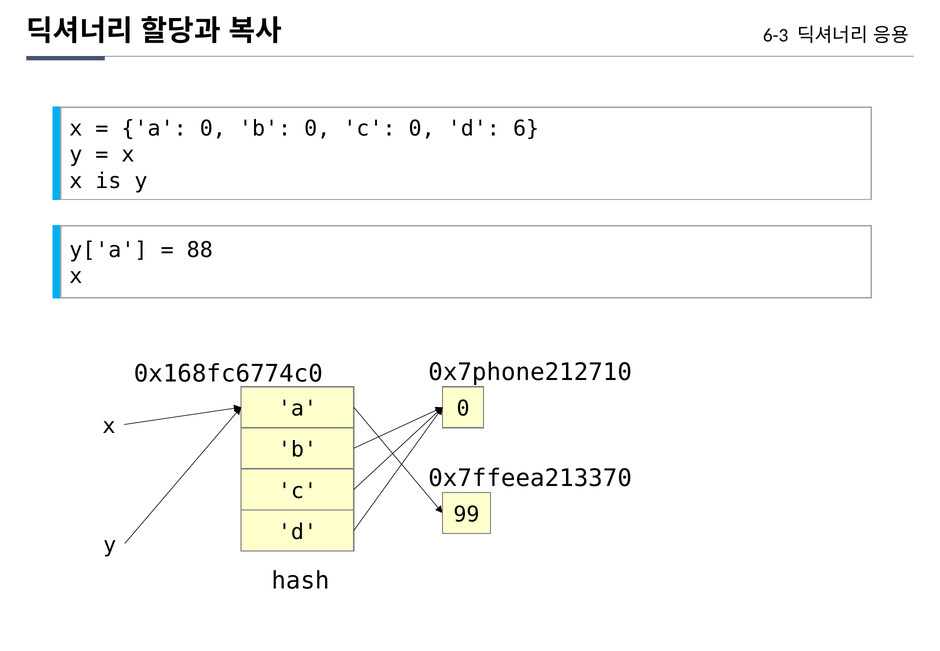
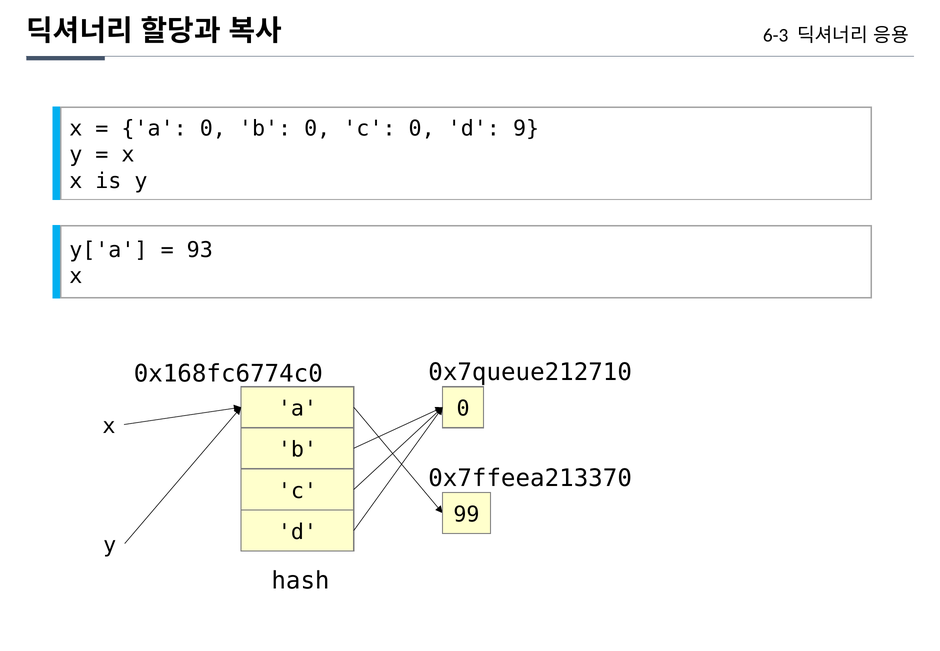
6: 6 -> 9
88: 88 -> 93
0x7phone212710: 0x7phone212710 -> 0x7queue212710
